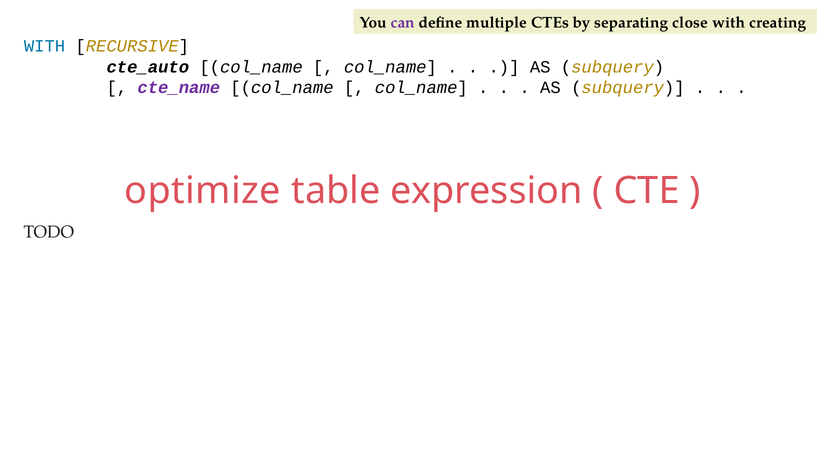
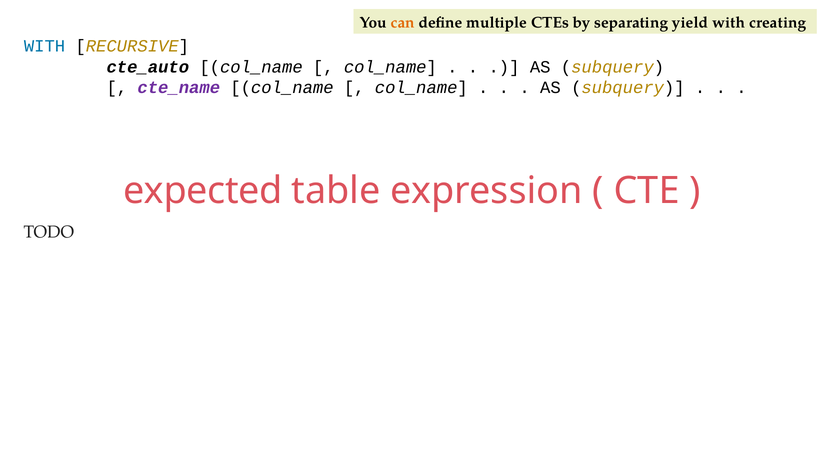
can colour: purple -> orange
close: close -> yield
optimize: optimize -> expected
